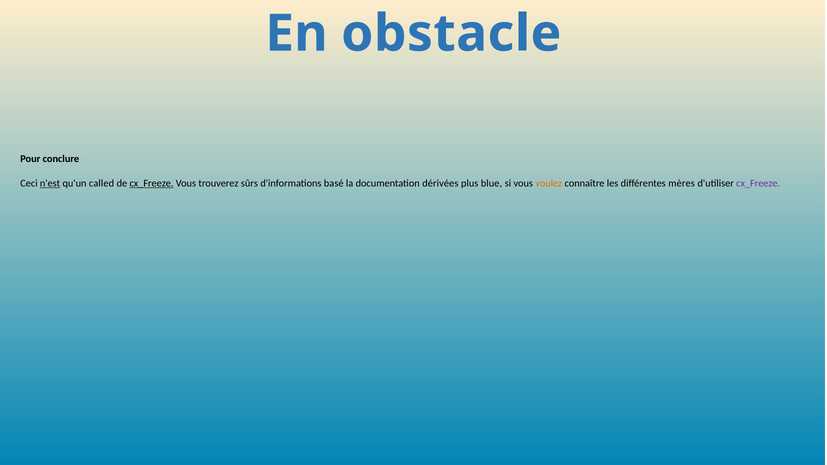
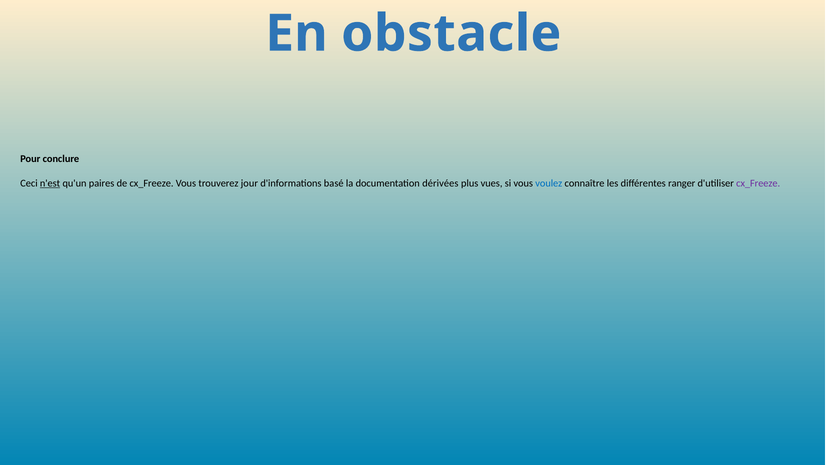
called: called -> paires
cx_Freeze at (152, 184) underline: present -> none
sûrs: sûrs -> jour
blue: blue -> vues
voulez colour: orange -> blue
mères: mères -> ranger
